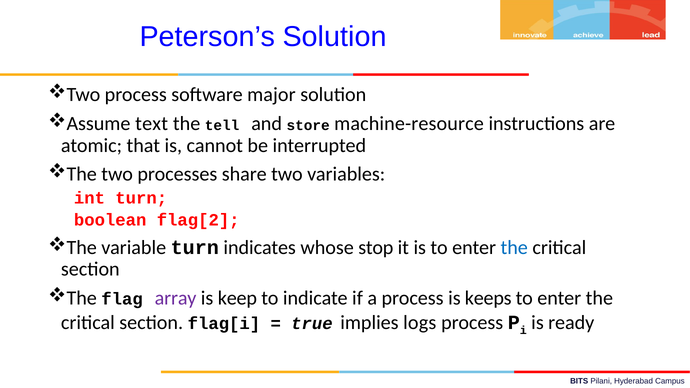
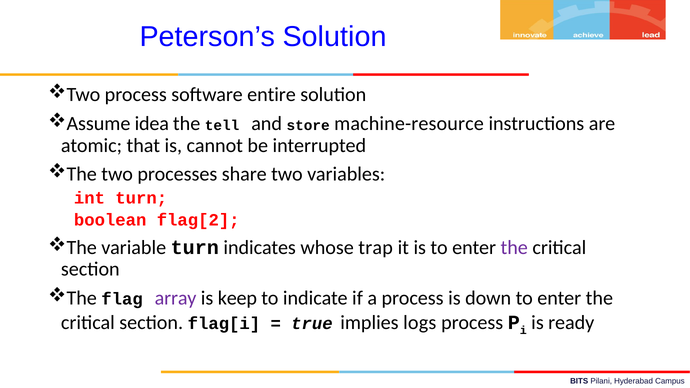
major: major -> entire
text: text -> idea
stop: stop -> trap
the at (514, 248) colour: blue -> purple
keeps: keeps -> down
